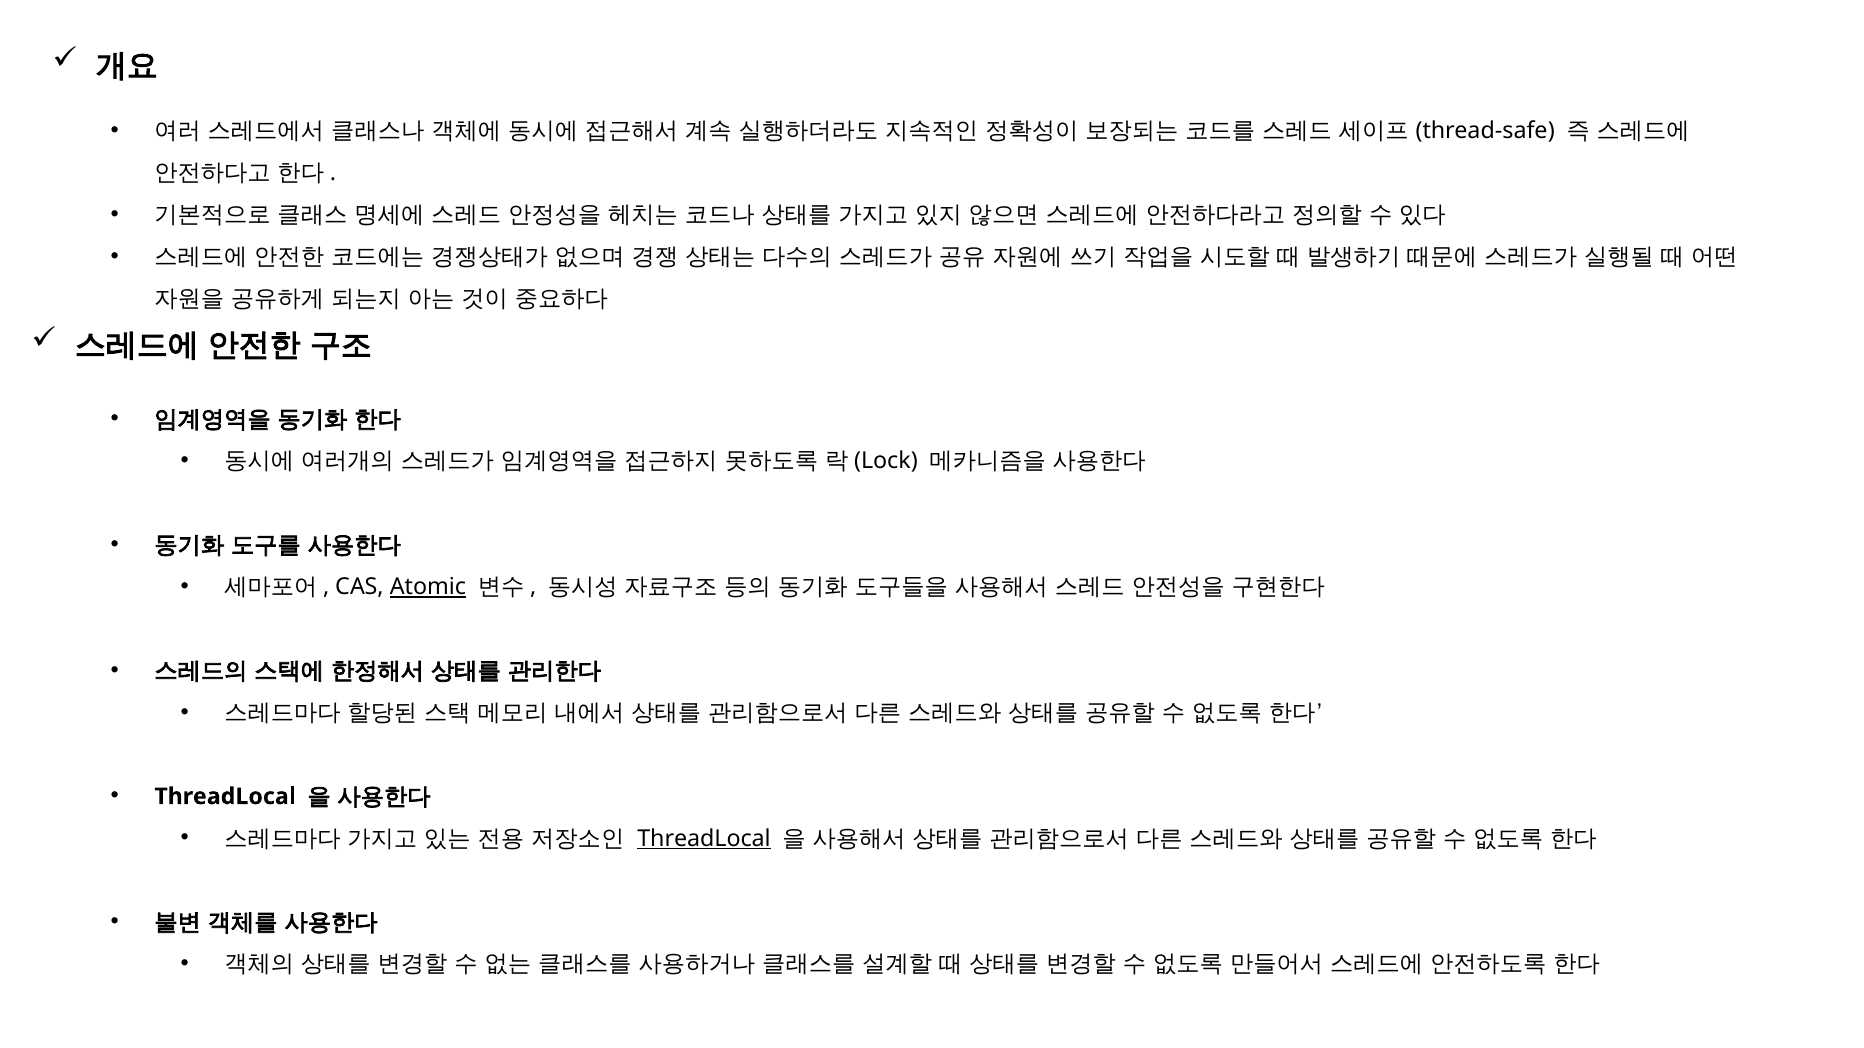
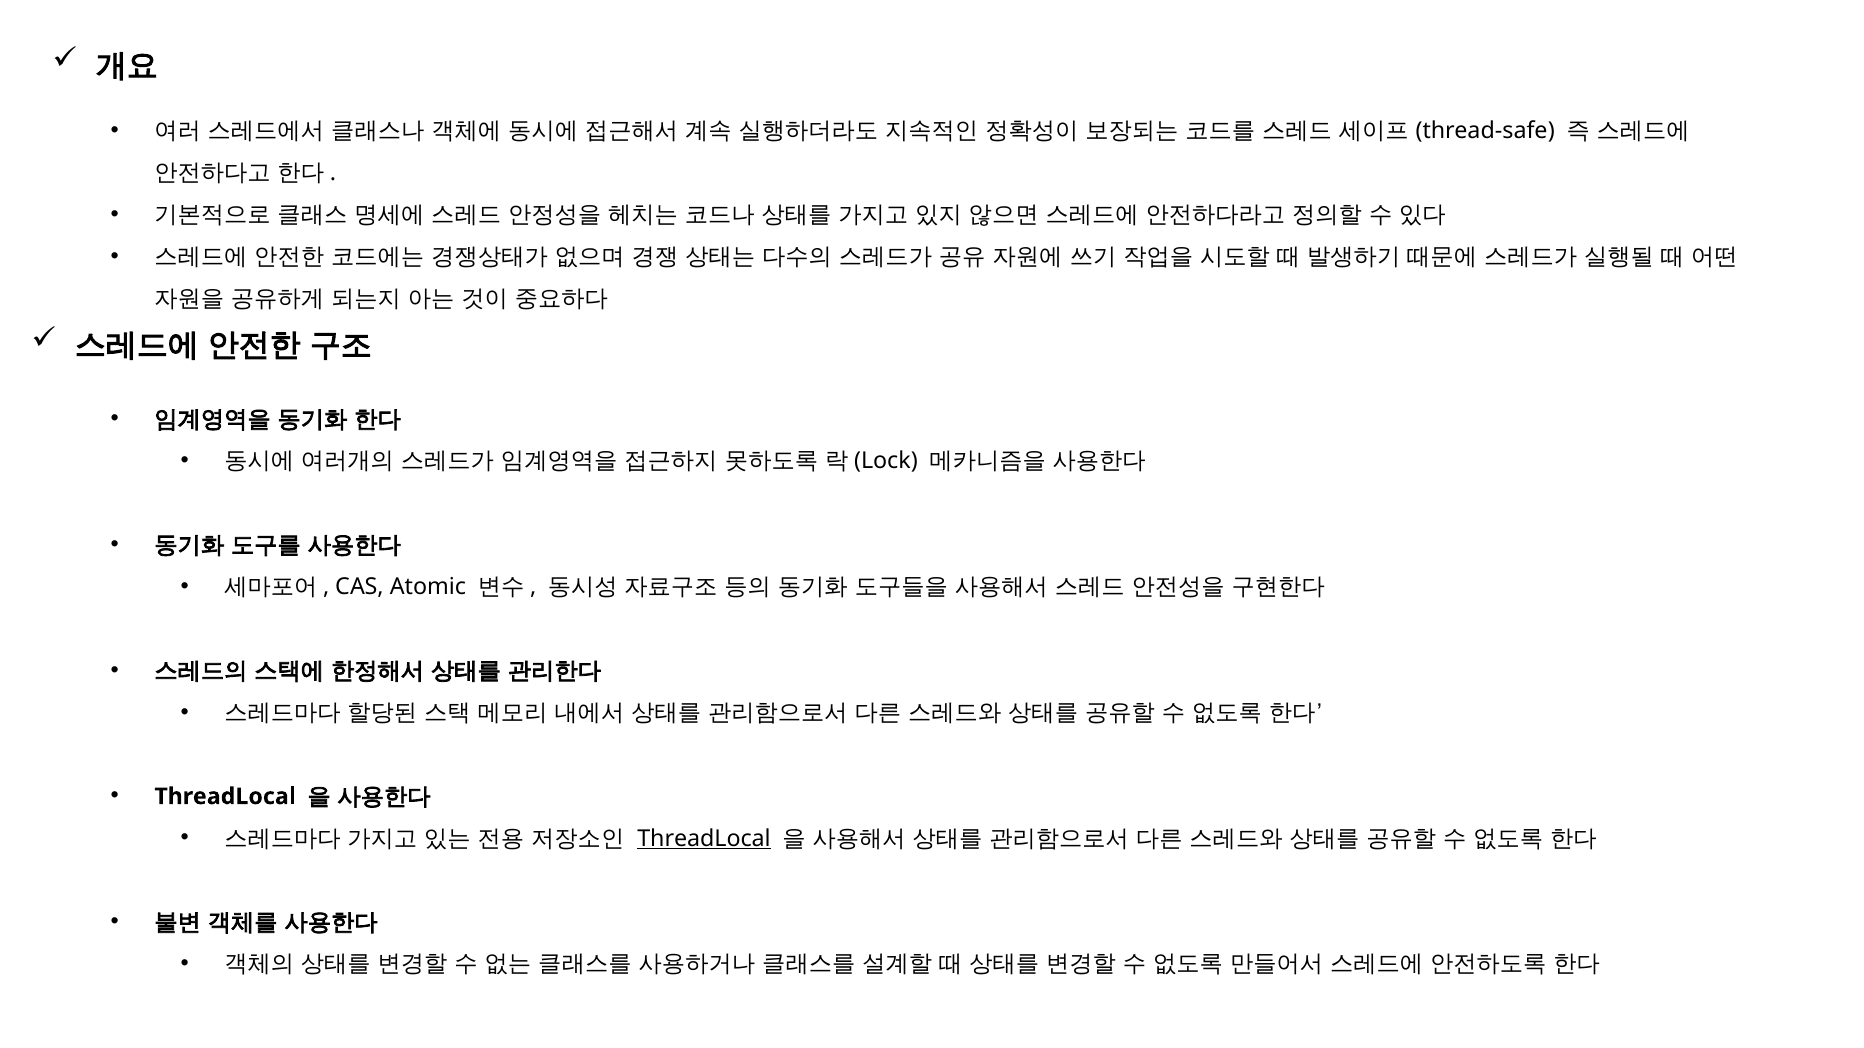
Atomic underline: present -> none
